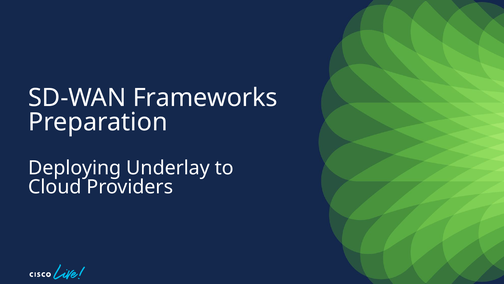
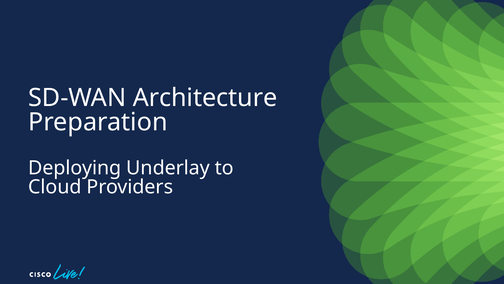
Frameworks: Frameworks -> Architecture
